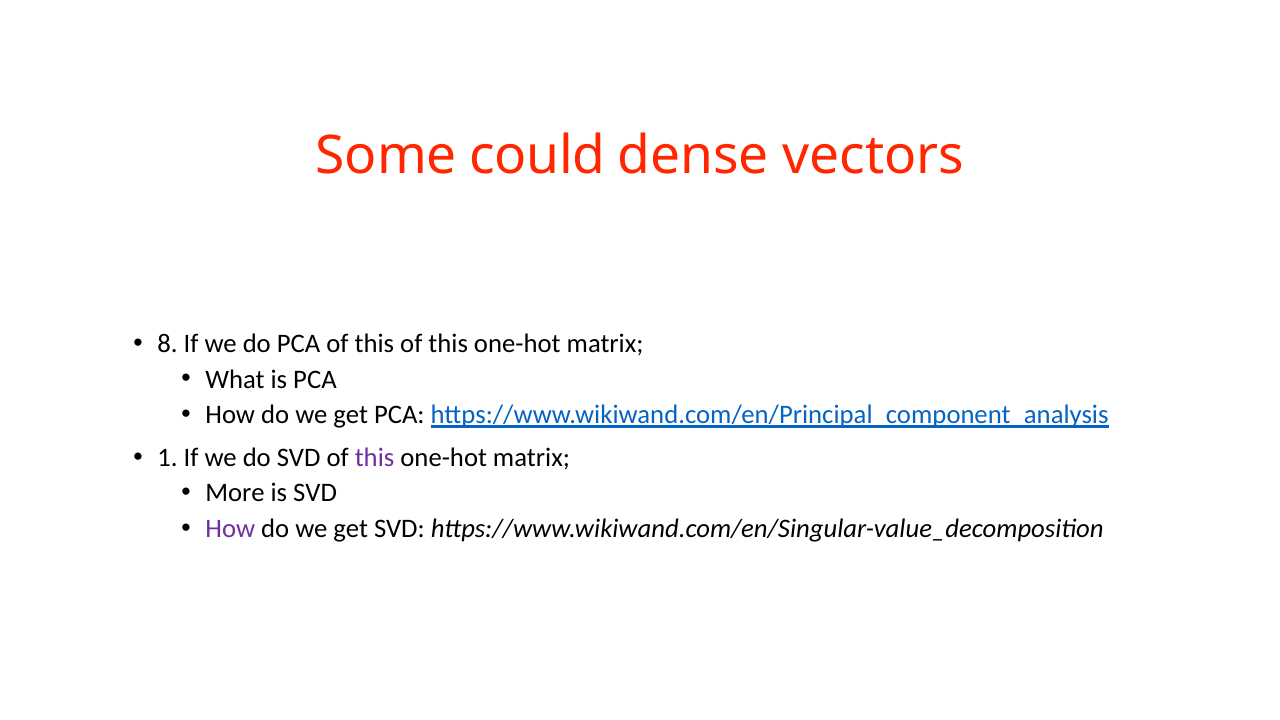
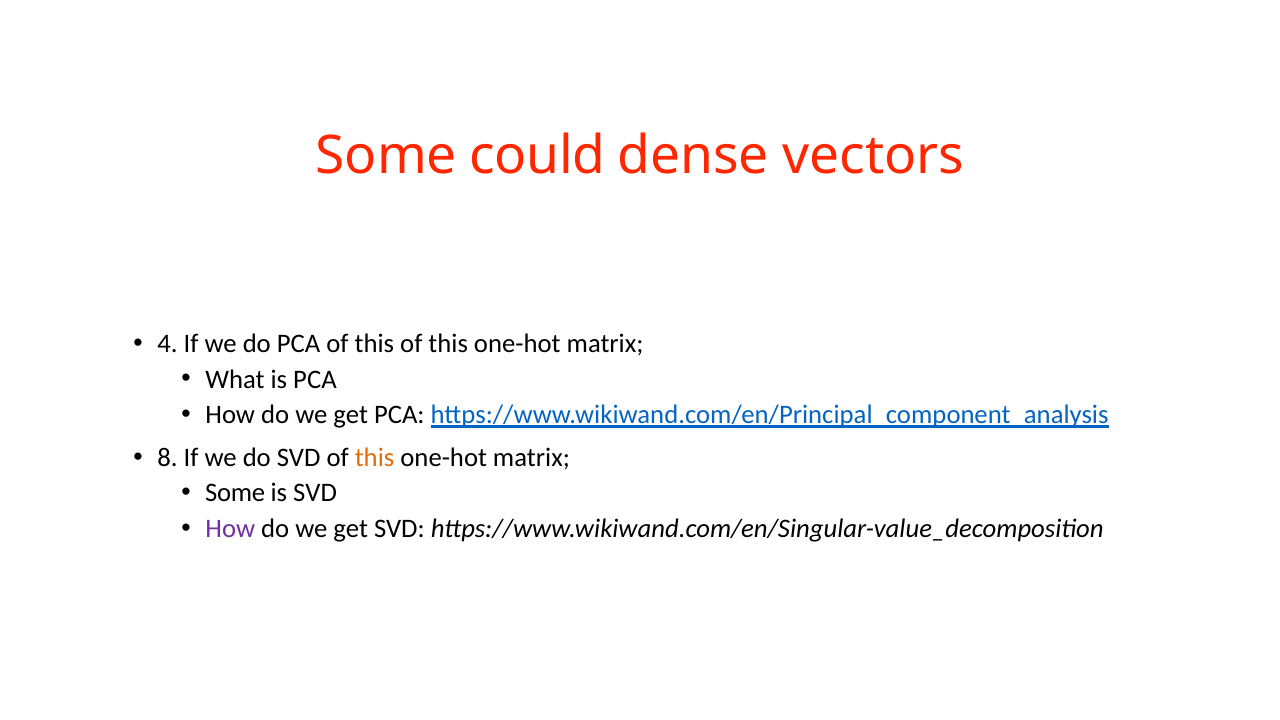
8: 8 -> 4
1: 1 -> 8
this at (375, 457) colour: purple -> orange
More at (235, 493): More -> Some
